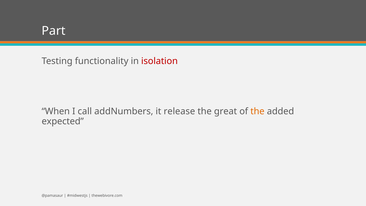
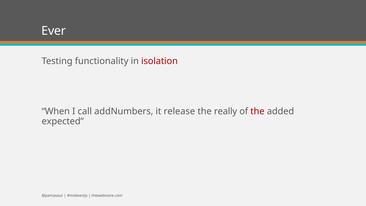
Part: Part -> Ever
great: great -> really
the at (257, 111) colour: orange -> red
